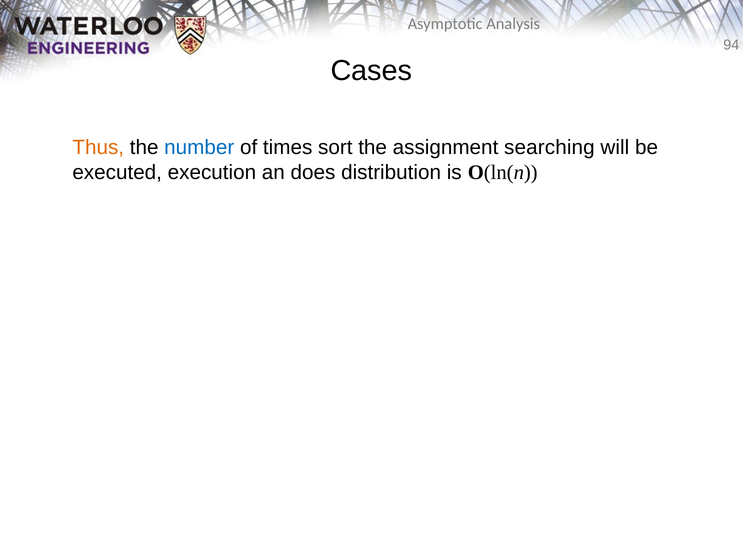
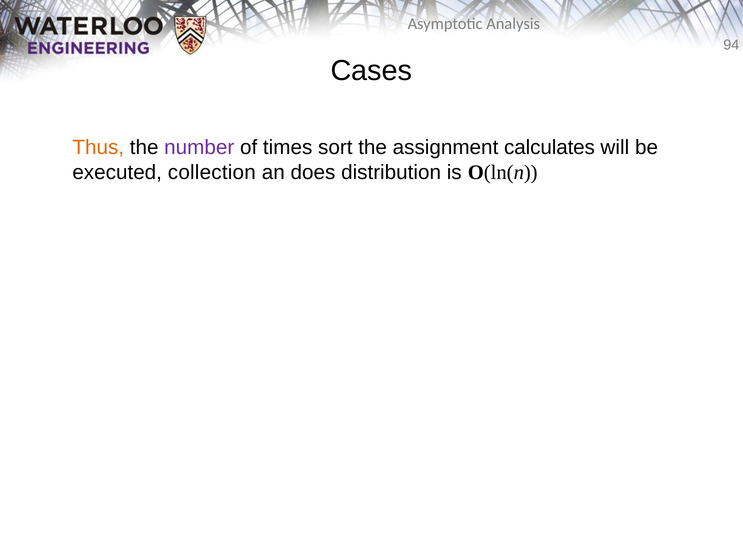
number colour: blue -> purple
searching: searching -> calculates
execution: execution -> collection
